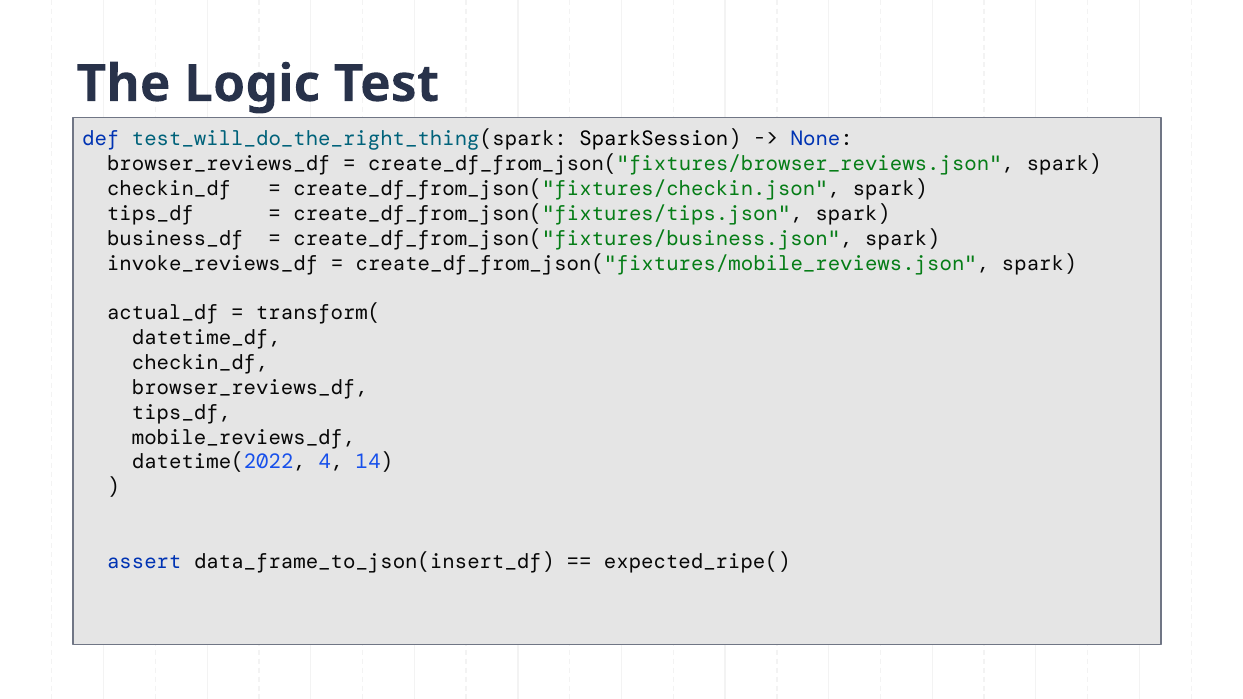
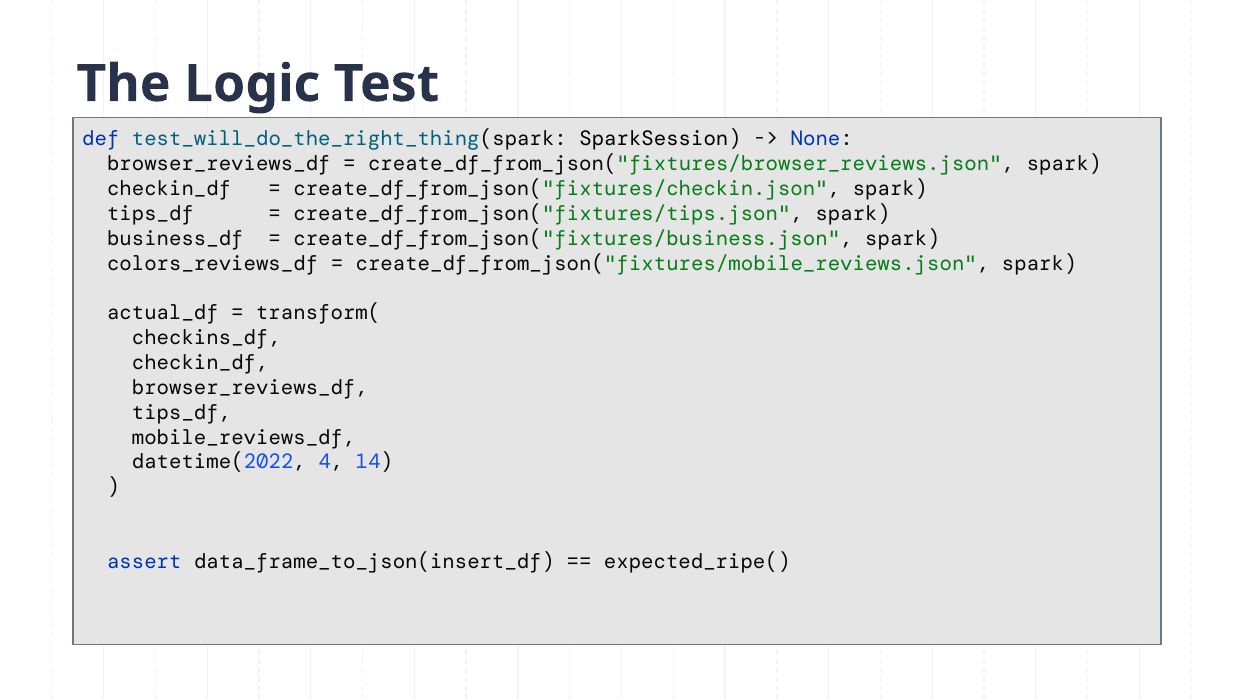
invoke_reviews_df: invoke_reviews_df -> colors_reviews_df
datetime_df: datetime_df -> checkins_df
